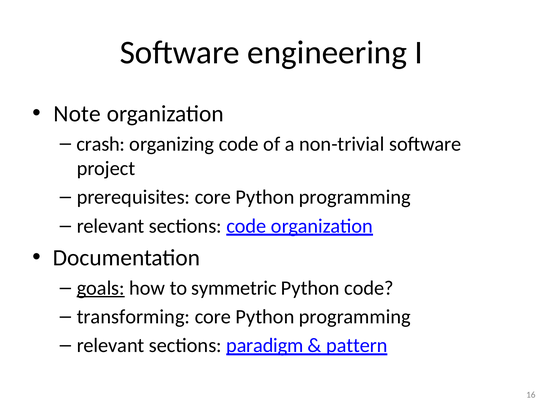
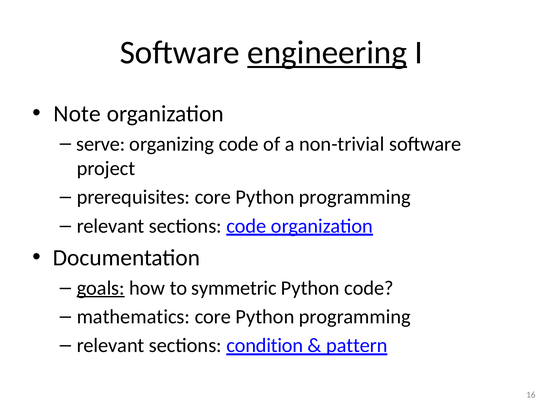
engineering underline: none -> present
crash: crash -> serve
transforming: transforming -> mathematics
paradigm: paradigm -> condition
